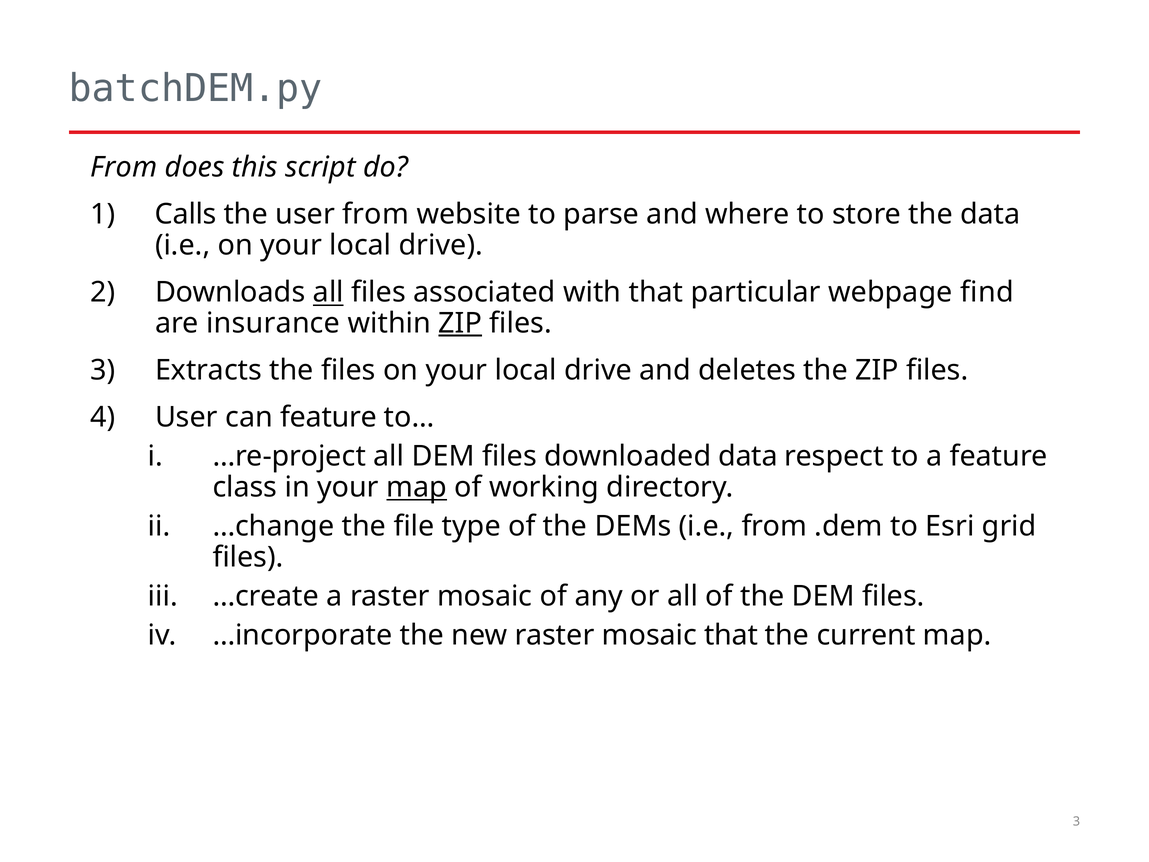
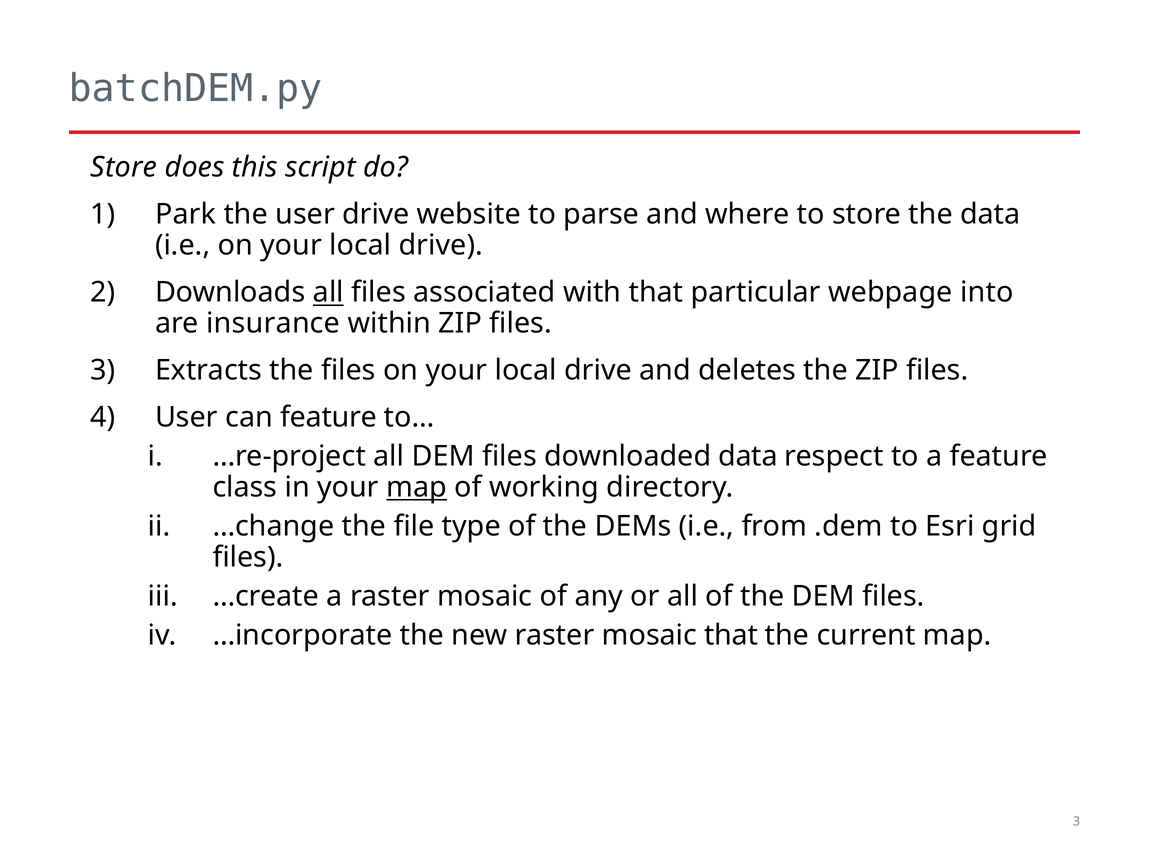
From at (124, 167): From -> Store
Calls: Calls -> Park
user from: from -> drive
find: find -> into
ZIP at (460, 323) underline: present -> none
